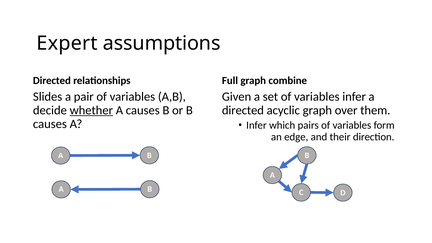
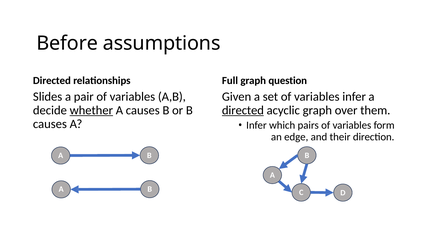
Expert: Expert -> Before
combine: combine -> question
directed at (243, 110) underline: none -> present
